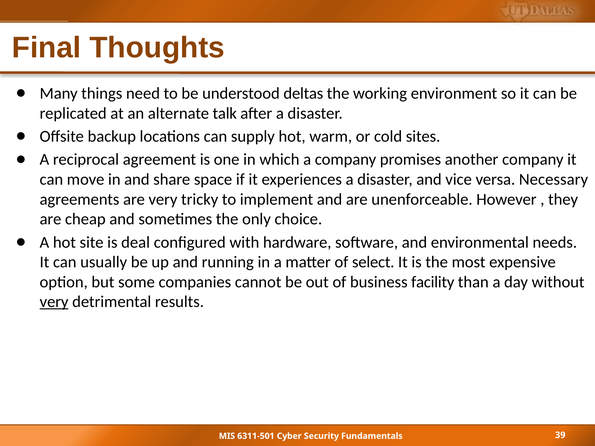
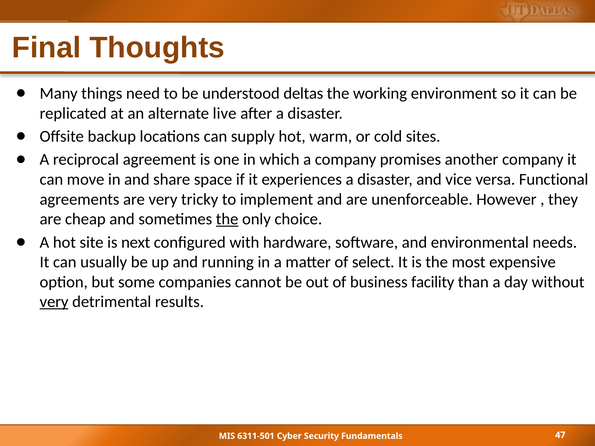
talk: talk -> live
Necessary: Necessary -> Functional
the at (227, 219) underline: none -> present
deal: deal -> next
39: 39 -> 47
